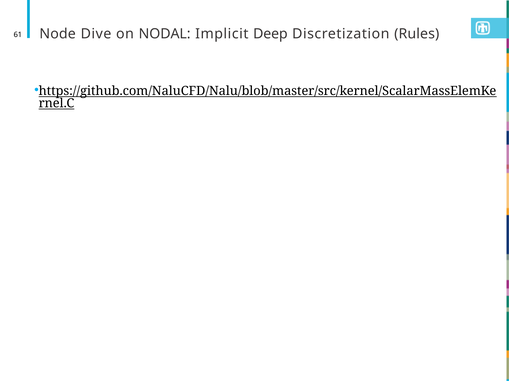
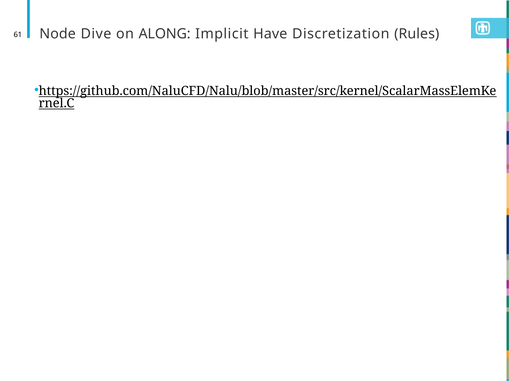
NODAL: NODAL -> ALONG
Deep: Deep -> Have
